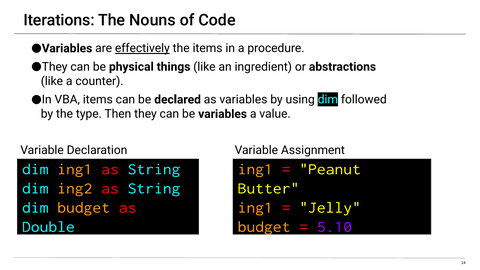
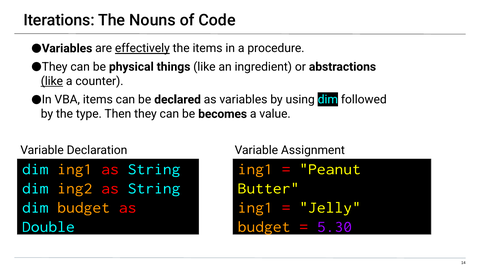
like at (52, 81) underline: none -> present
be variables: variables -> becomes
5.10: 5.10 -> 5.30
